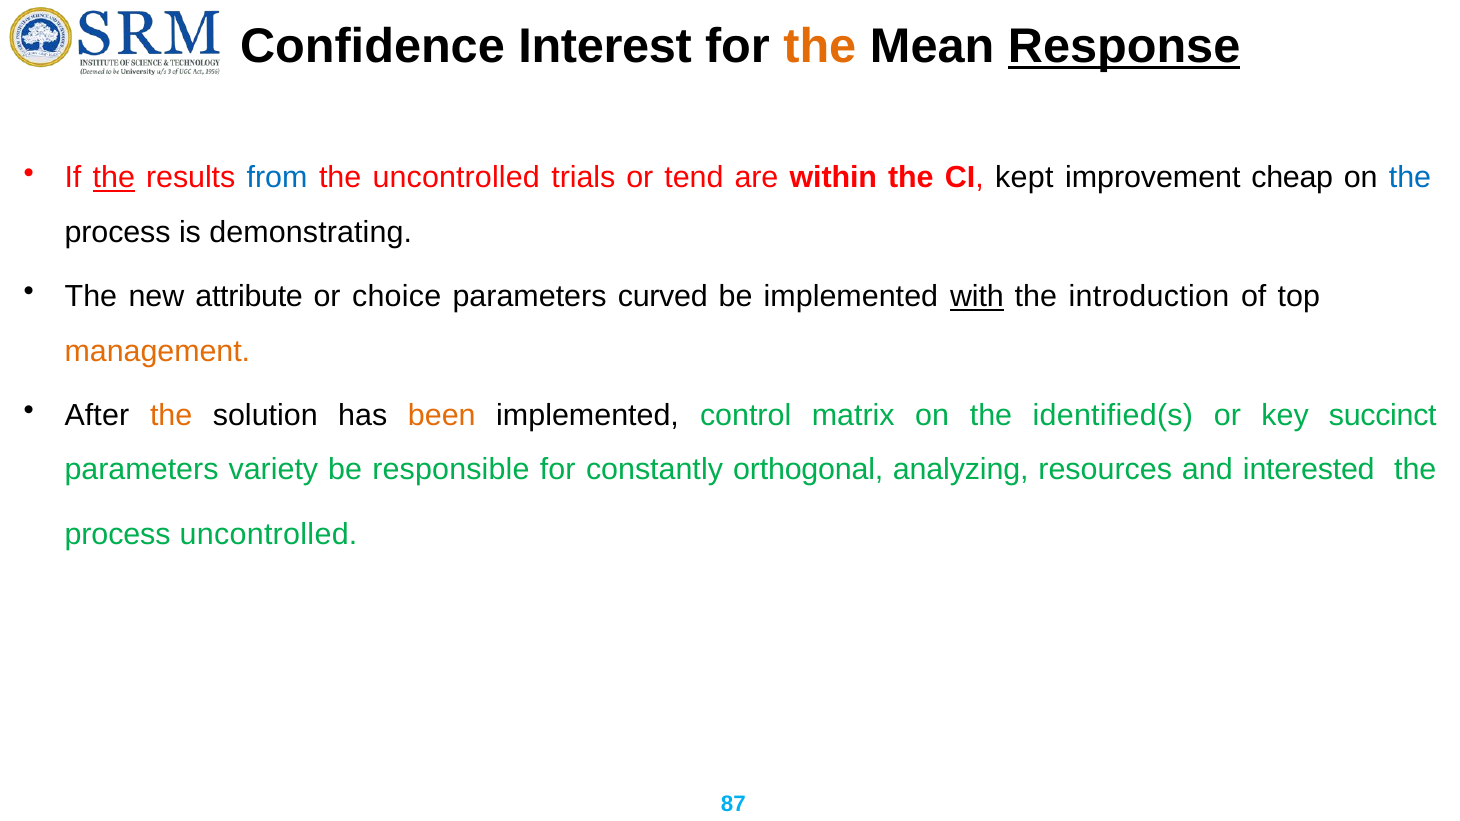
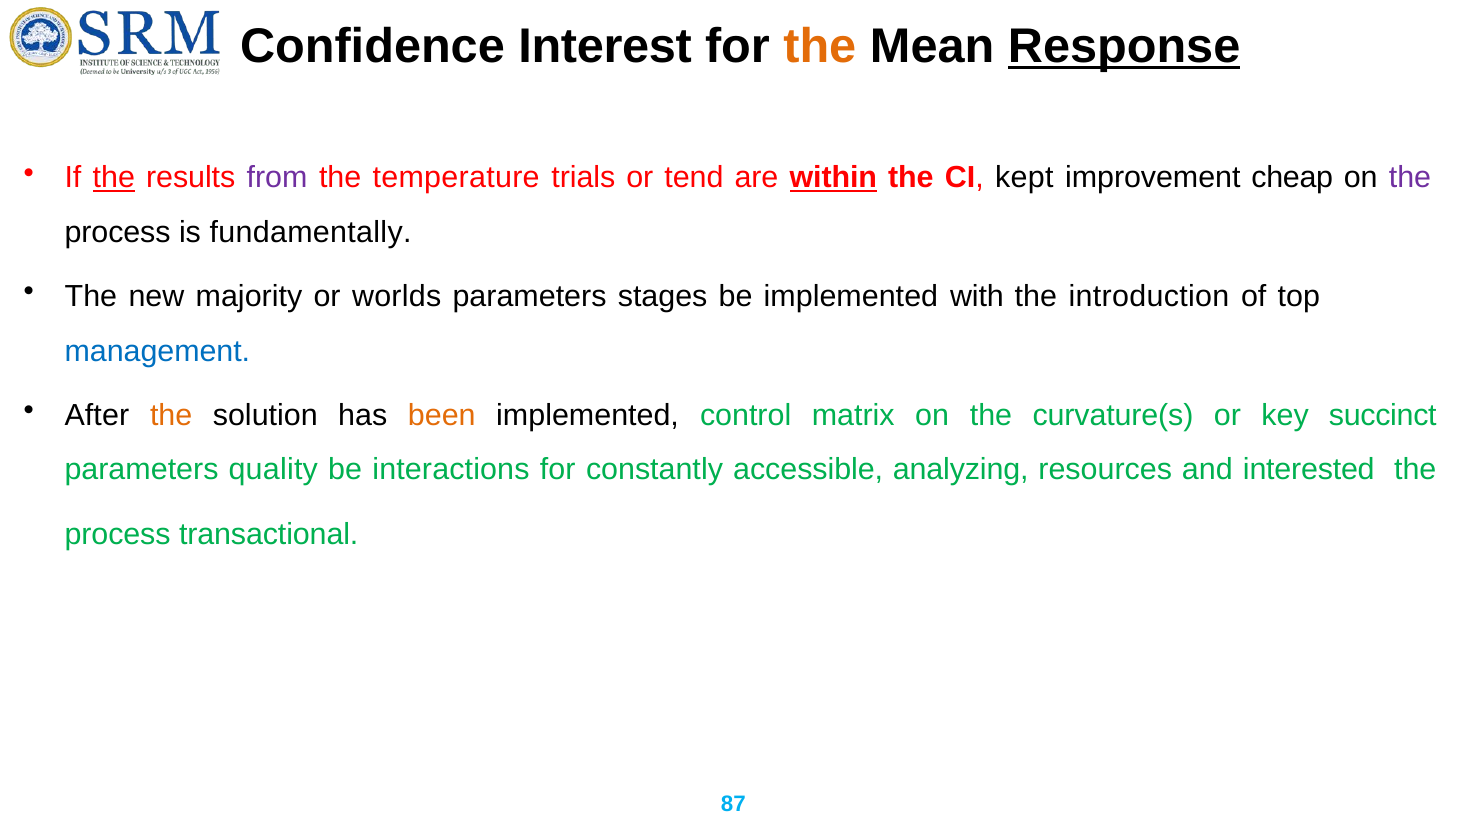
from colour: blue -> purple
the uncontrolled: uncontrolled -> temperature
within underline: none -> present
the at (1410, 178) colour: blue -> purple
demonstrating: demonstrating -> fundamentally
attribute: attribute -> majority
choice: choice -> worlds
curved: curved -> stages
with underline: present -> none
management colour: orange -> blue
identified(s: identified(s -> curvature(s
variety: variety -> quality
responsible: responsible -> interactions
orthogonal: orthogonal -> accessible
process uncontrolled: uncontrolled -> transactional
